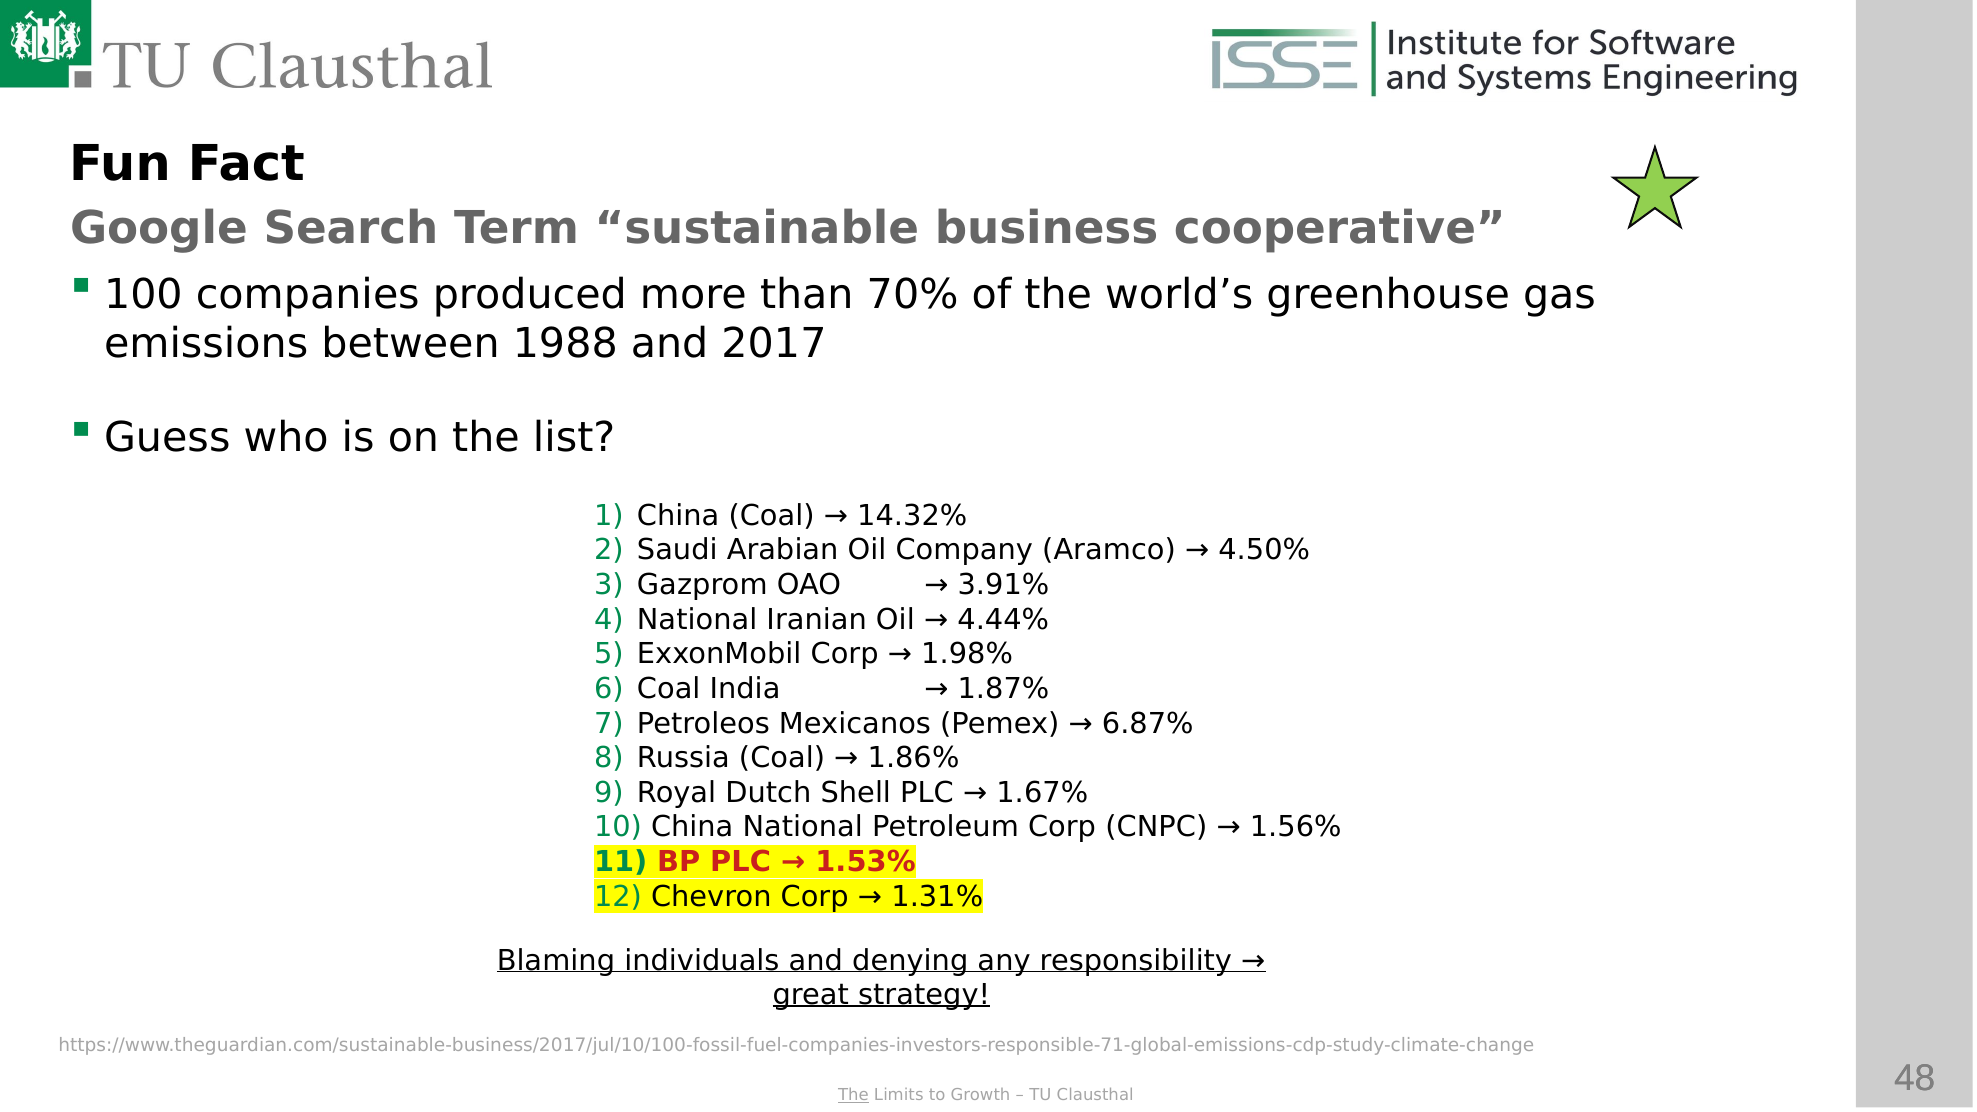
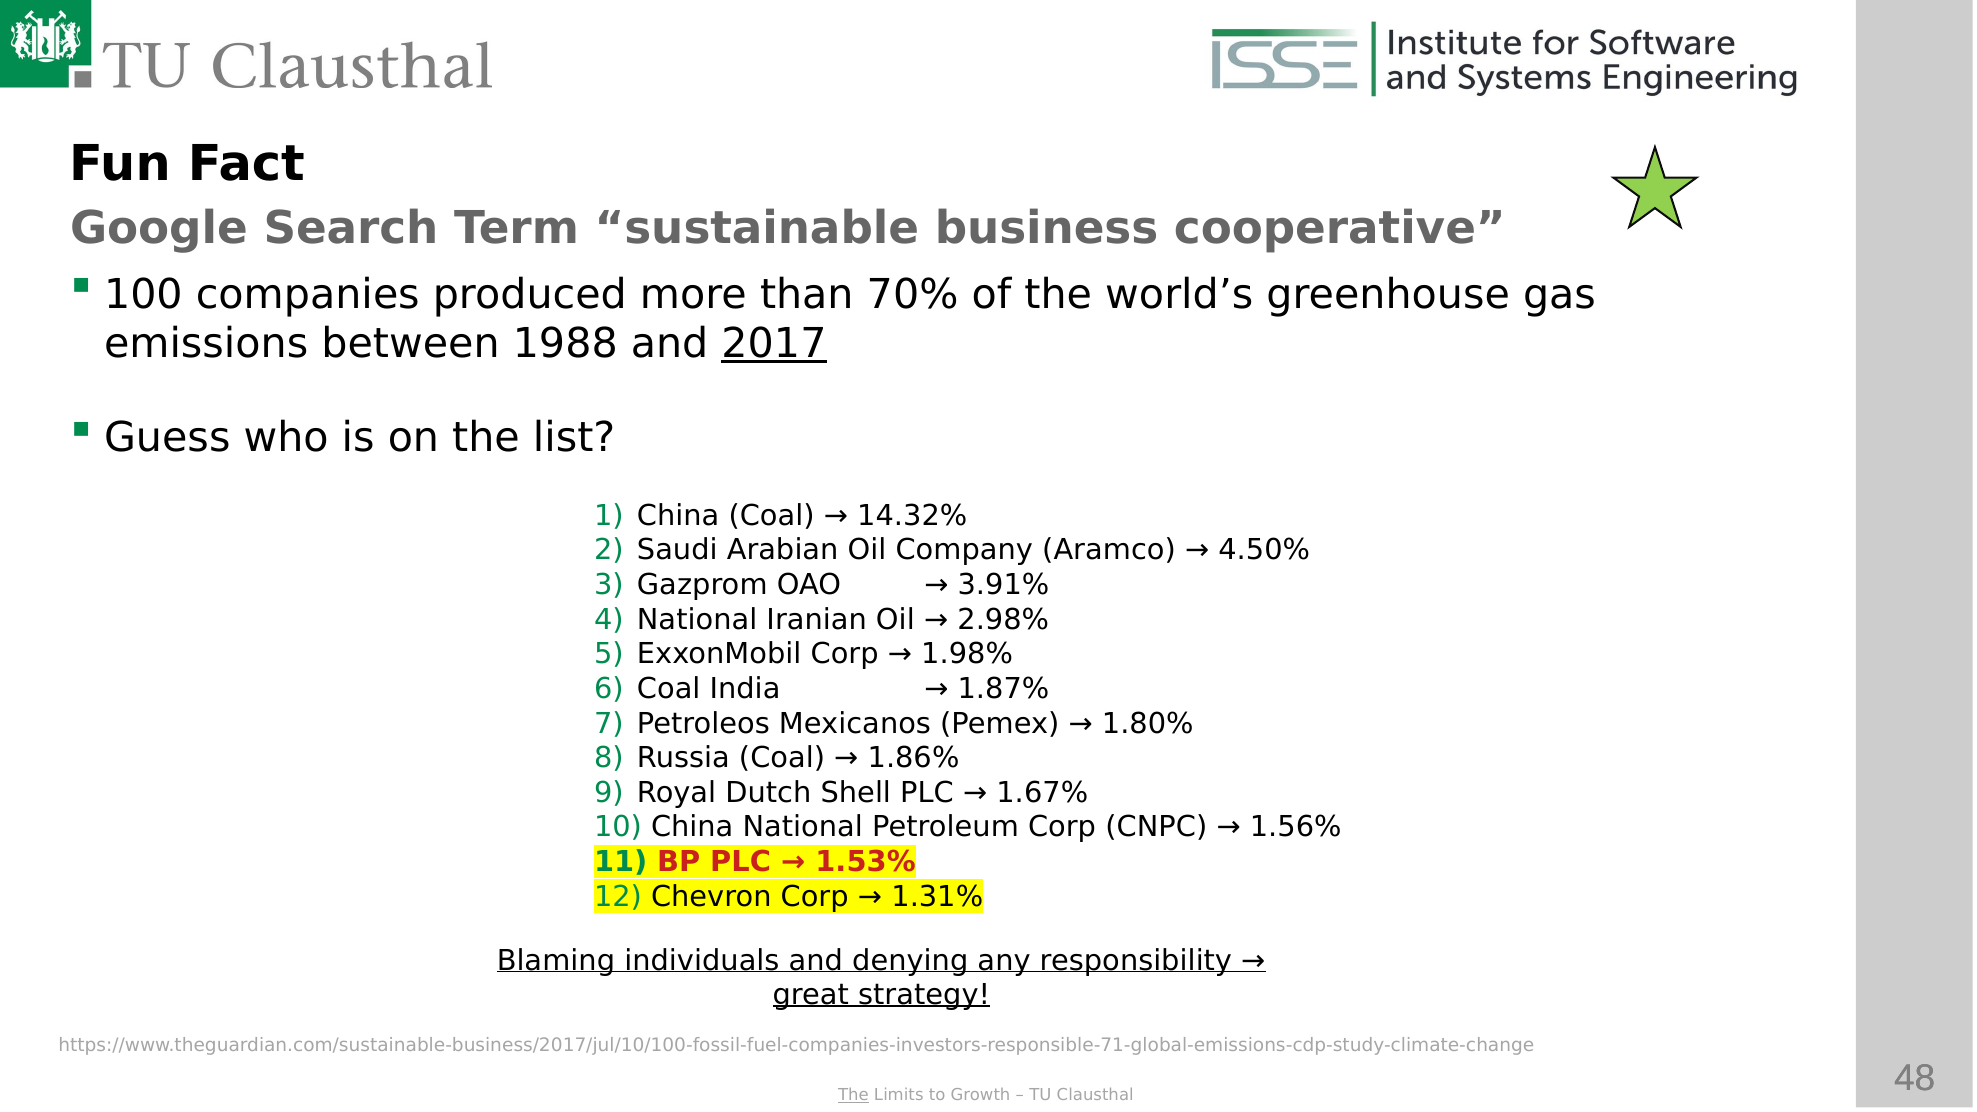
2017 underline: none -> present
4.44%: 4.44% -> 2.98%
6.87%: 6.87% -> 1.80%
